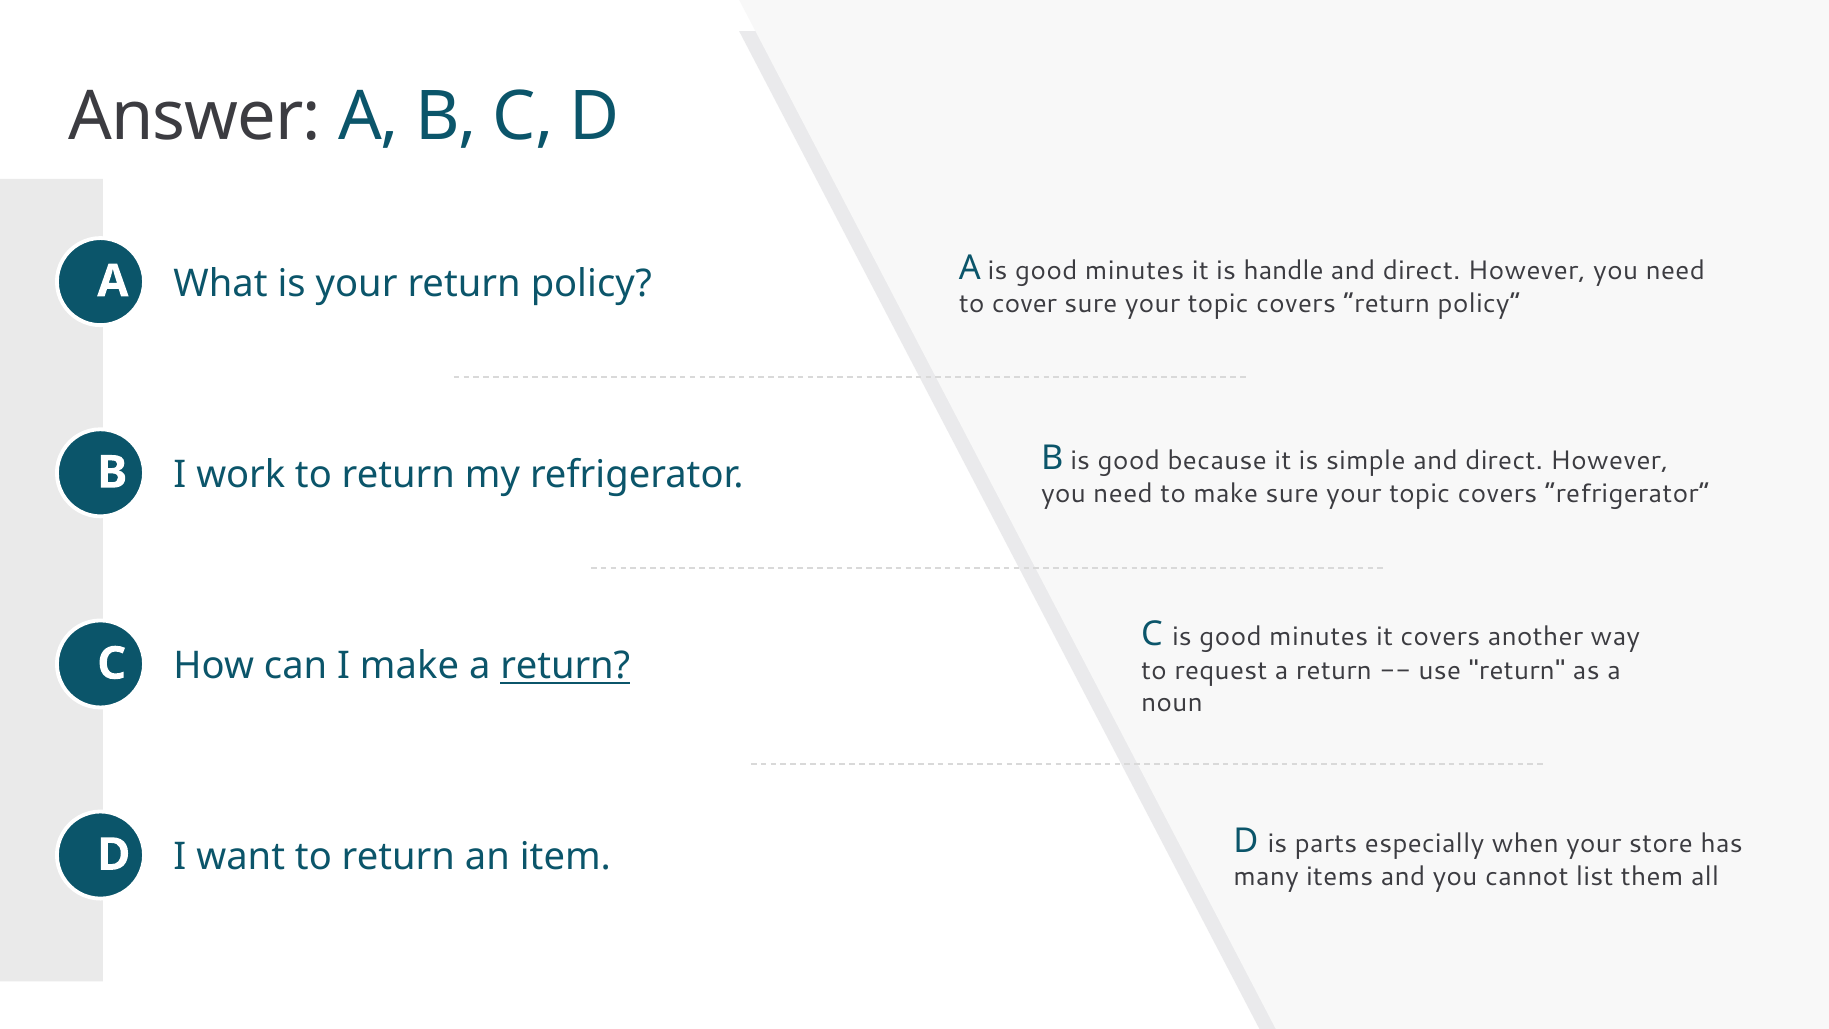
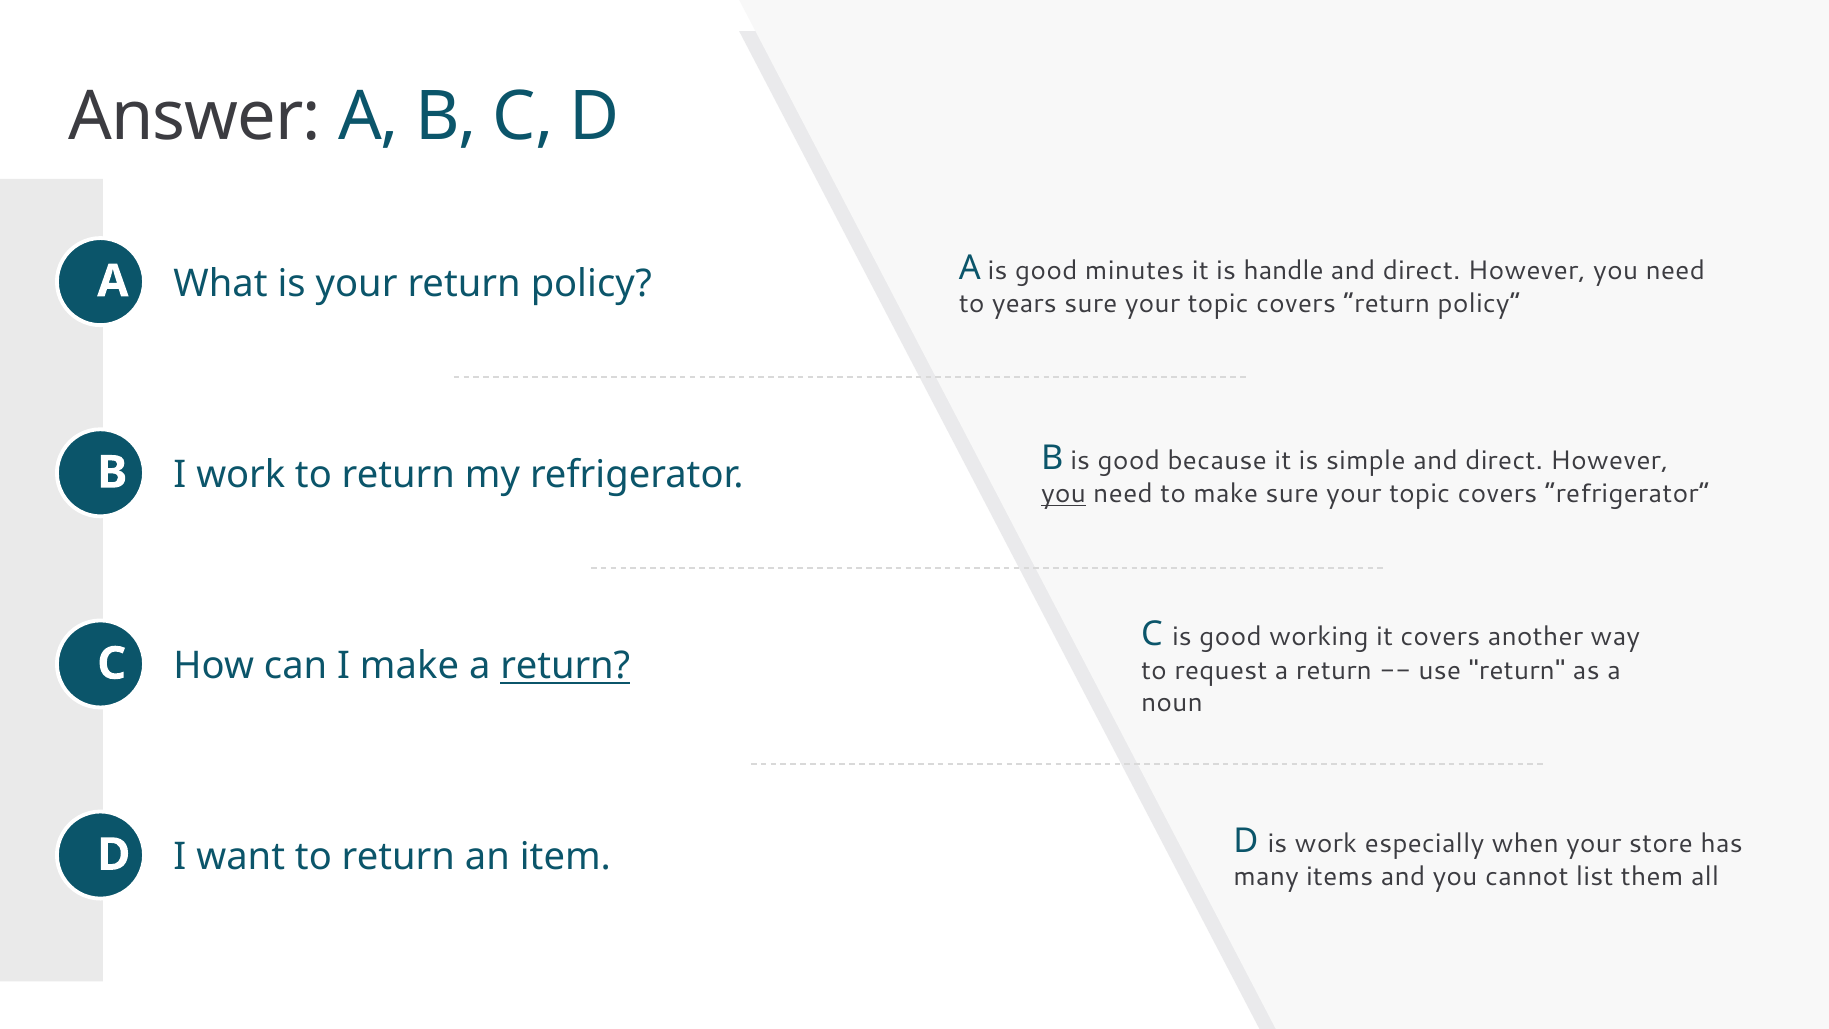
cover: cover -> years
you at (1063, 494) underline: none -> present
C is good minutes: minutes -> working
is parts: parts -> work
